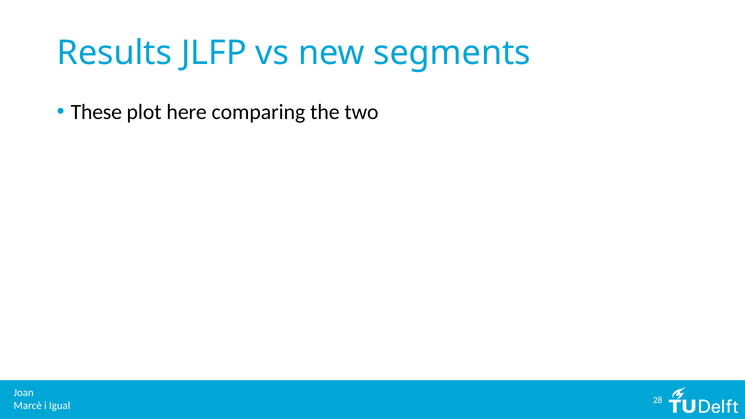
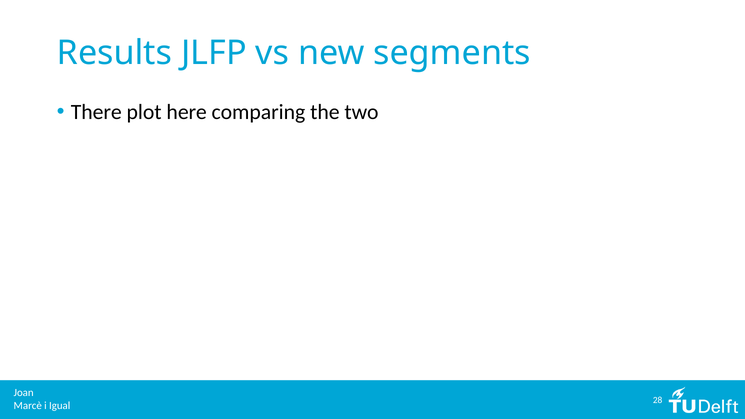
These: These -> There
